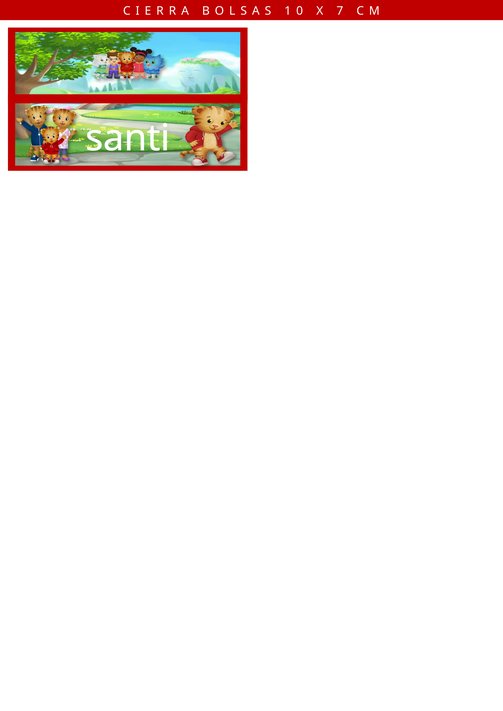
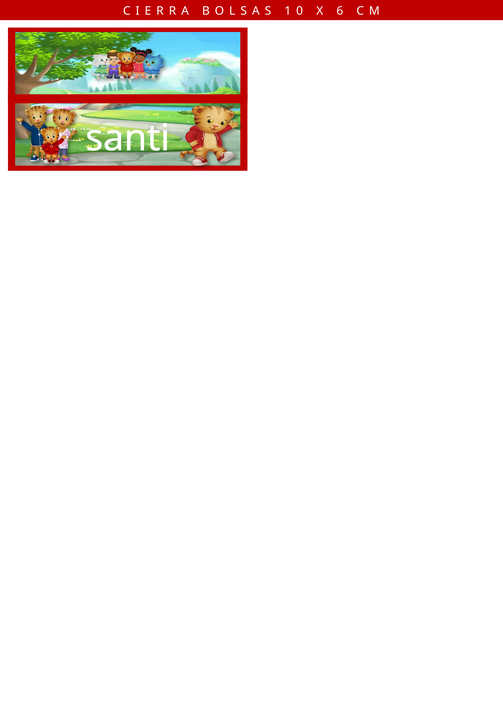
7: 7 -> 6
